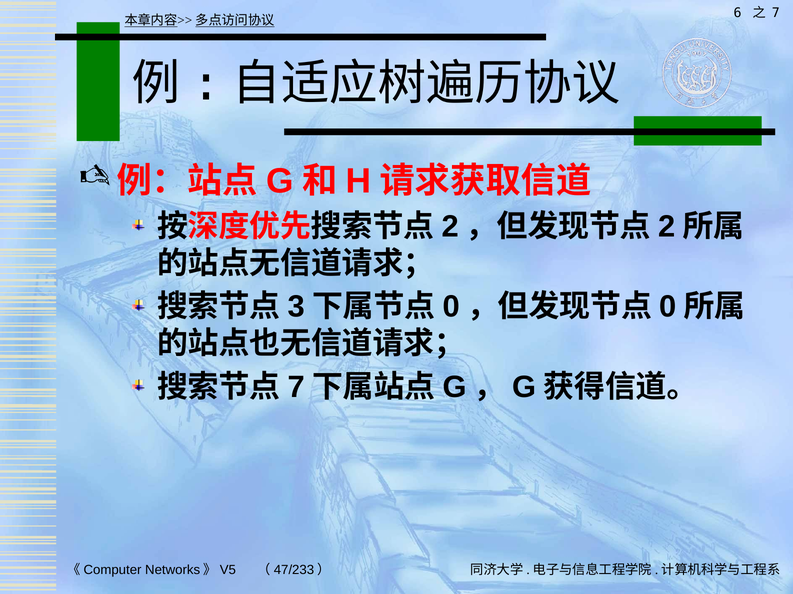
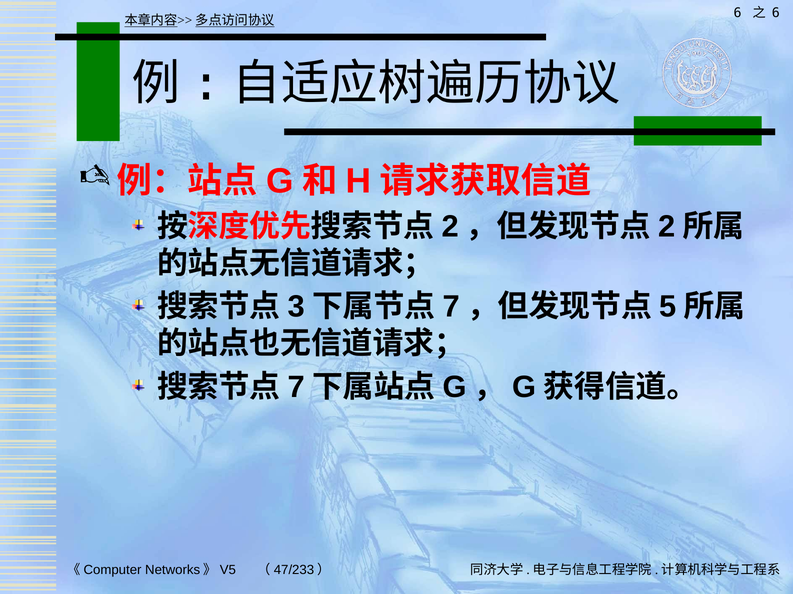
7 at (776, 13): 7 -> 6
0 at (451, 307): 0 -> 7
0 at (668, 307): 0 -> 5
